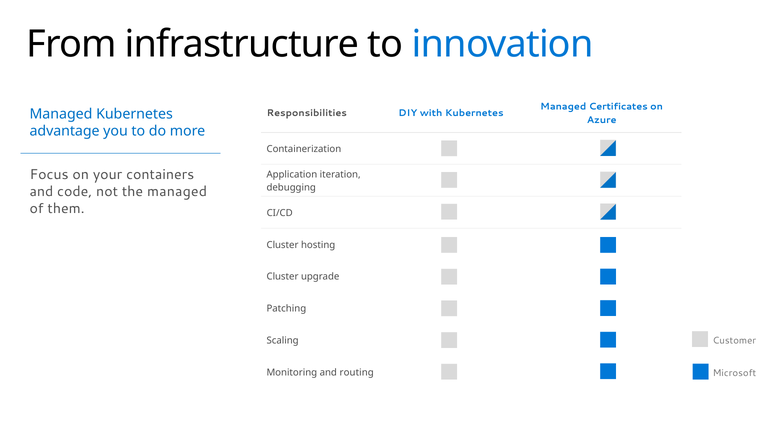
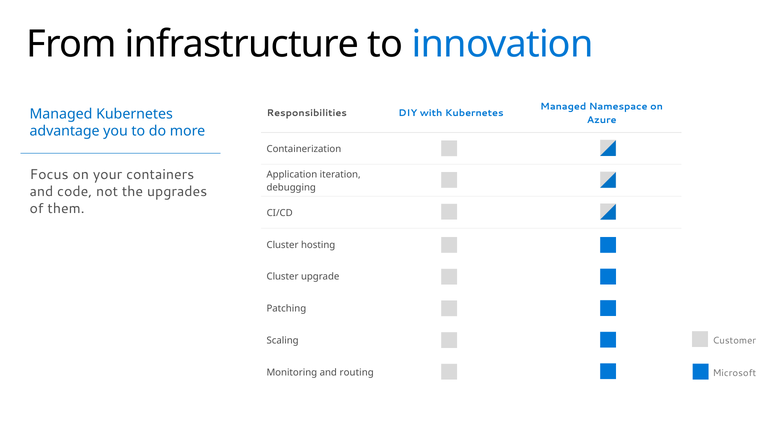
Certificates: Certificates -> Namespace
the managed: managed -> upgrades
